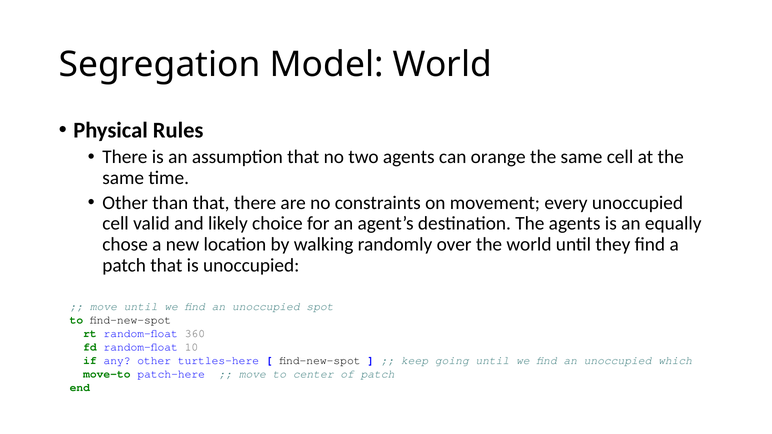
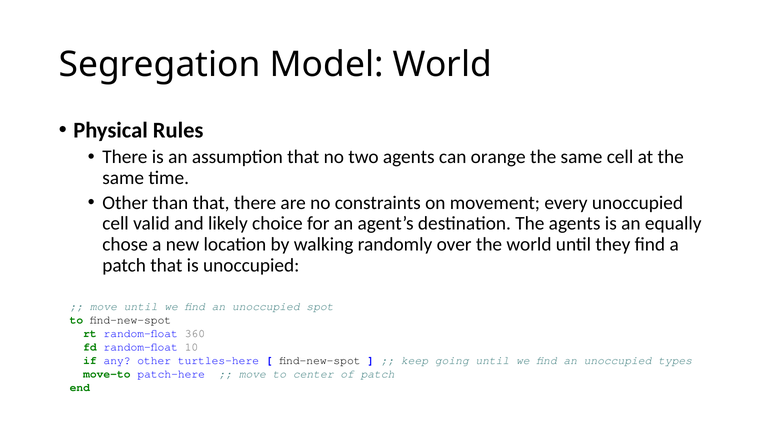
which: which -> types
